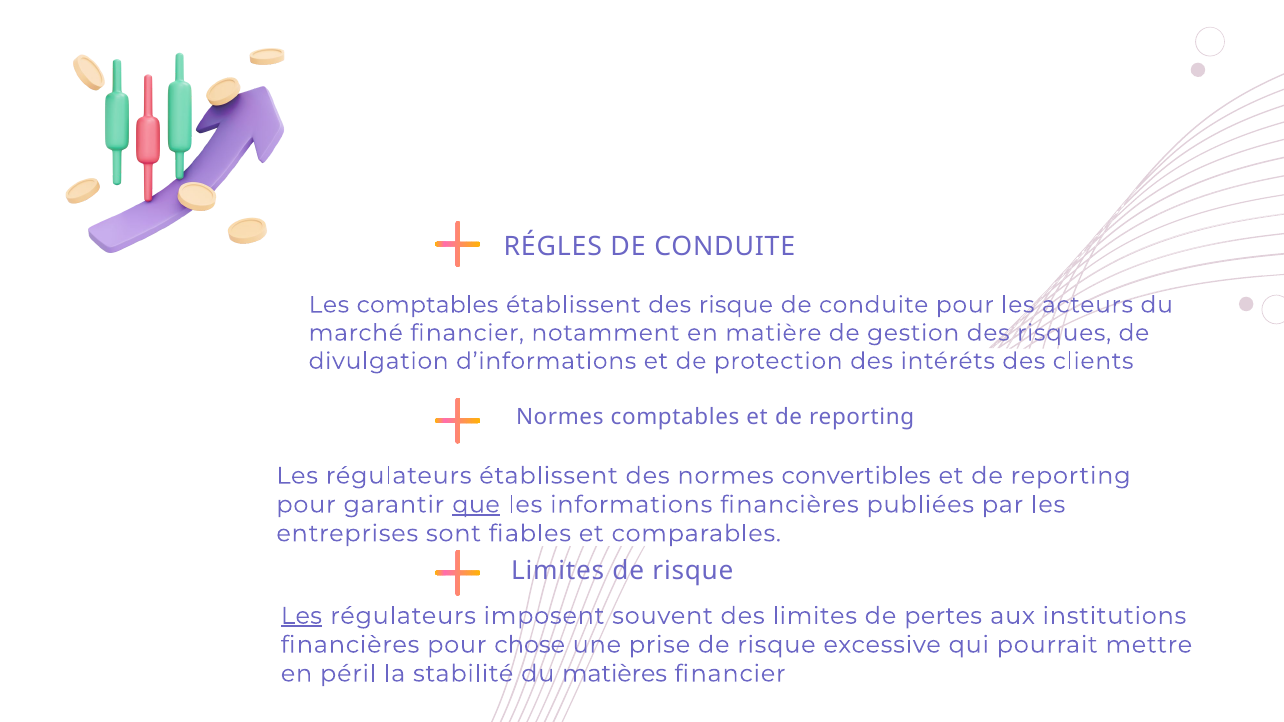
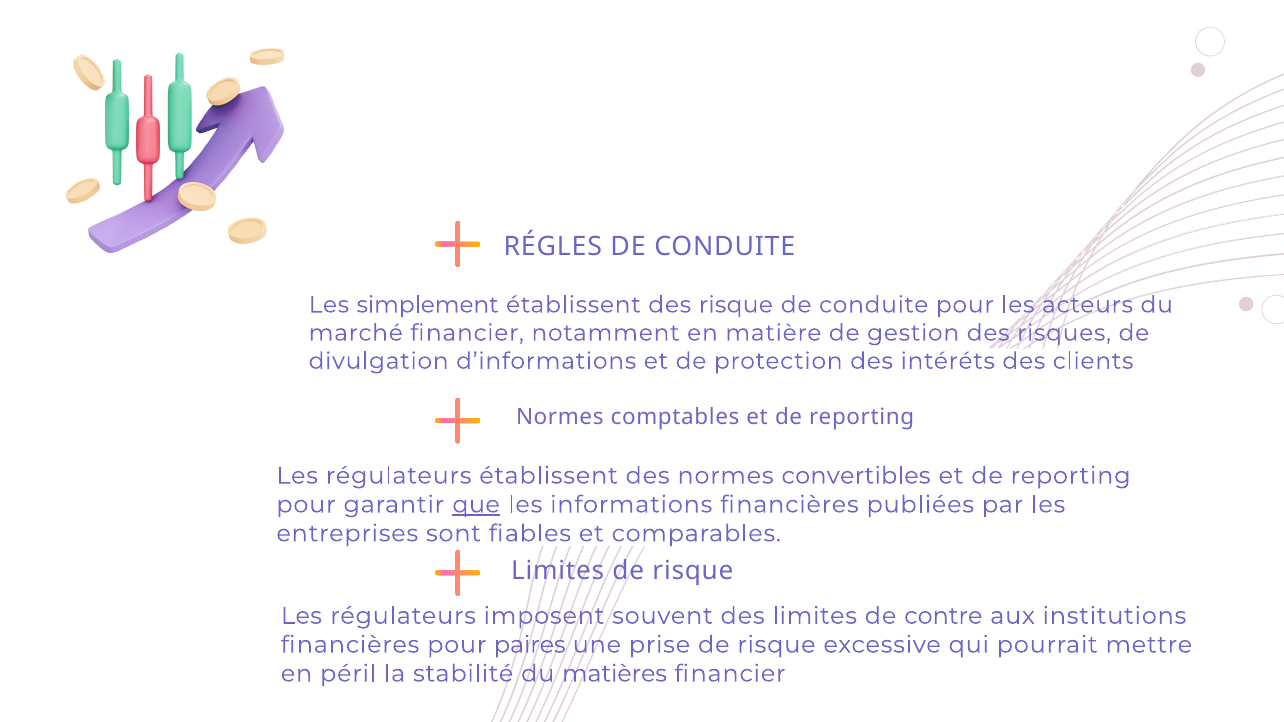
Les comptables: comptables -> simplement
Les at (301, 616) underline: present -> none
pertes: pertes -> contre
chose: chose -> paires
